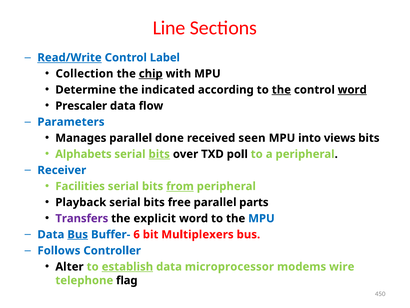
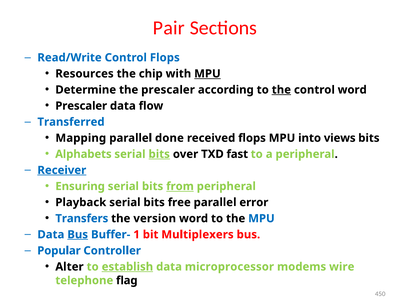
Line: Line -> Pair
Read/Write underline: present -> none
Control Label: Label -> Flops
Collection: Collection -> Resources
chip underline: present -> none
MPU at (207, 74) underline: none -> present
the indicated: indicated -> prescaler
word at (352, 90) underline: present -> none
Parameters: Parameters -> Transferred
Manages: Manages -> Mapping
received seen: seen -> flops
poll: poll -> fast
Receiver underline: none -> present
Facilities: Facilities -> Ensuring
parts: parts -> error
Transfers colour: purple -> blue
explicit: explicit -> version
6: 6 -> 1
Follows: Follows -> Popular
